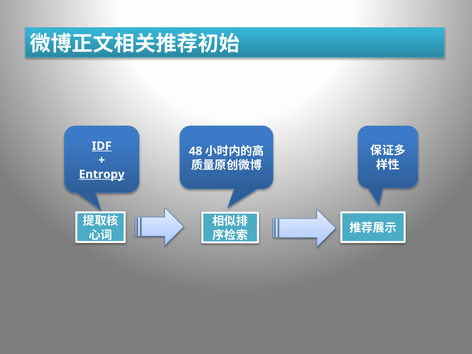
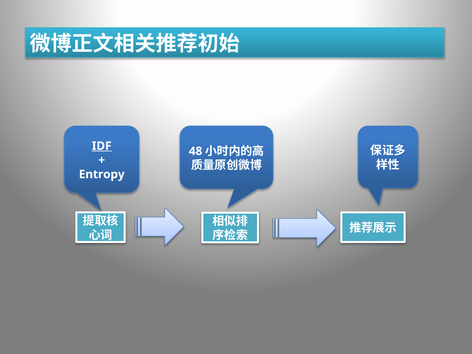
Entropy underline: present -> none
